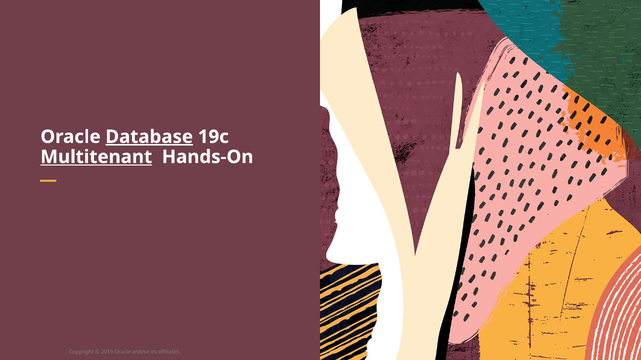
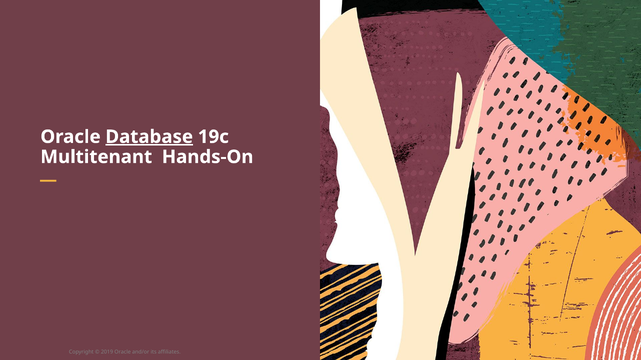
Multitenant underline: present -> none
